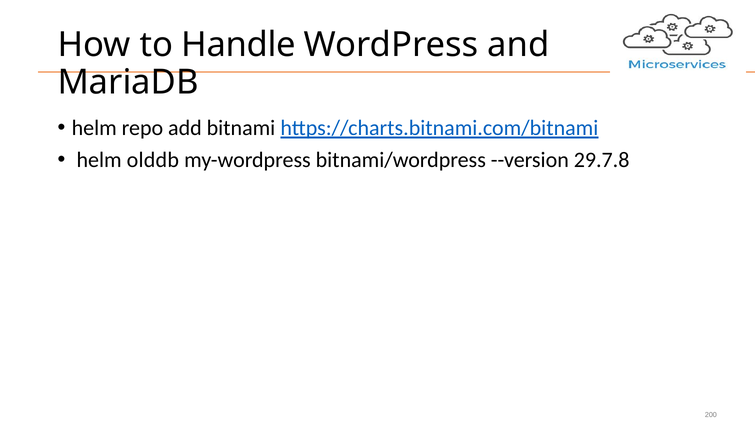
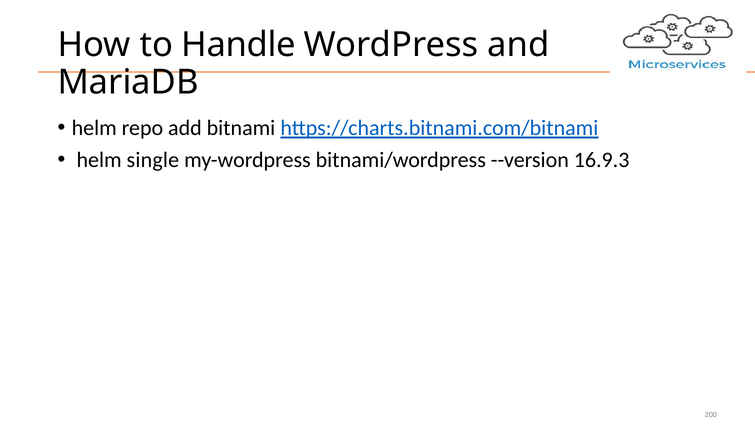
olddb: olddb -> single
29.7.8: 29.7.8 -> 16.9.3
